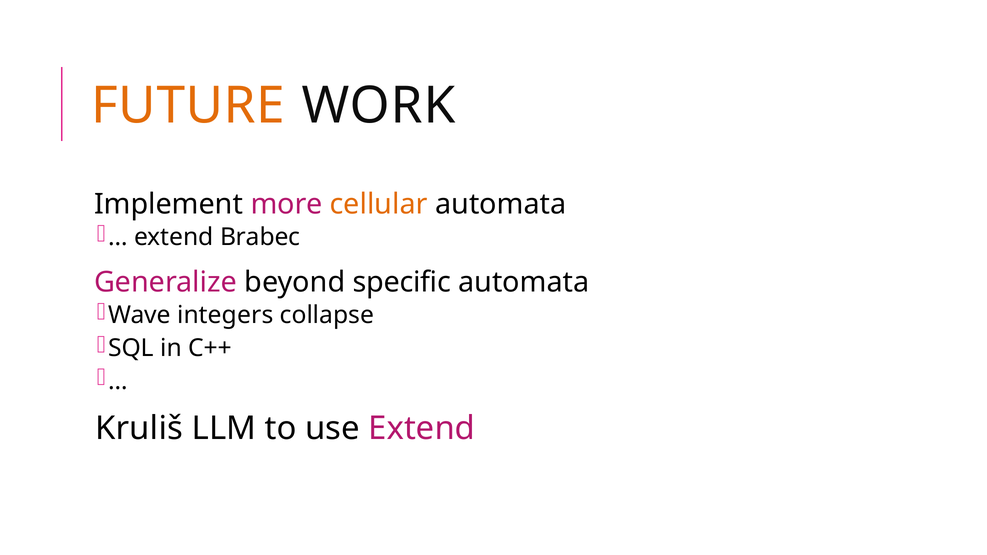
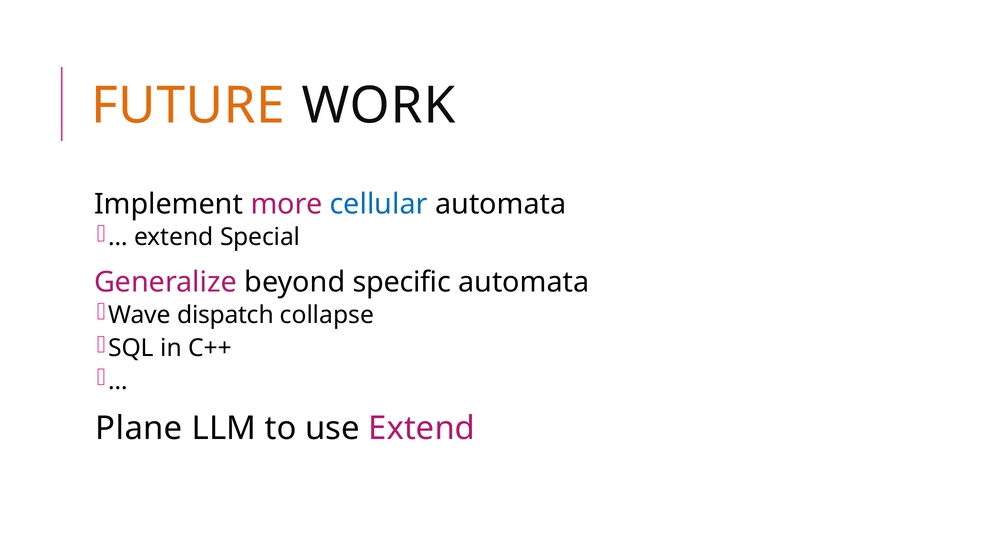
cellular colour: orange -> blue
Brabec: Brabec -> Special
integers: integers -> dispatch
Kruliš: Kruliš -> Plane
